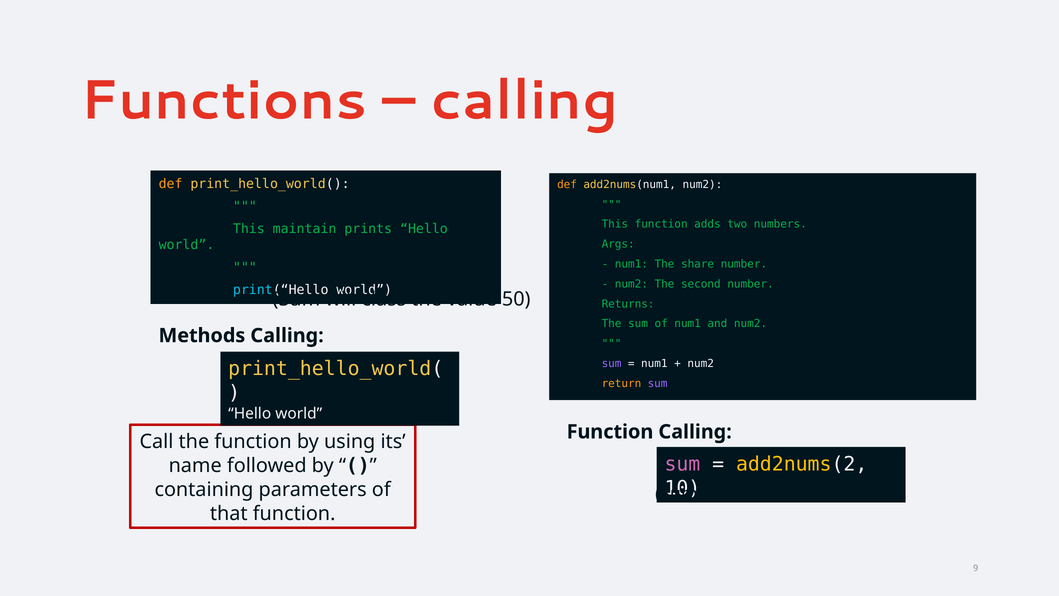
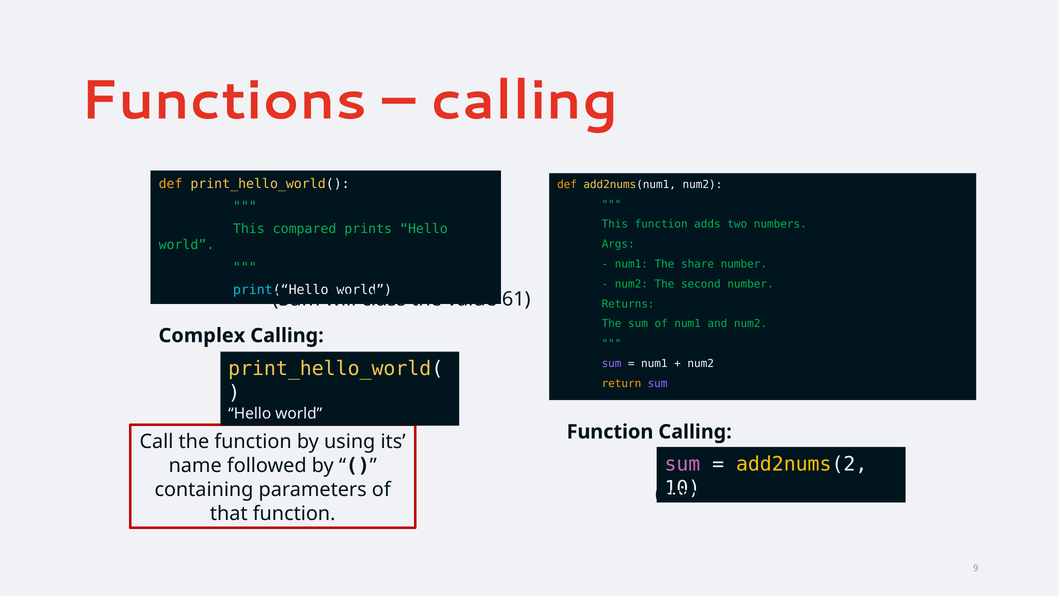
maintain: maintain -> compared
50: 50 -> 61
Methods: Methods -> Complex
